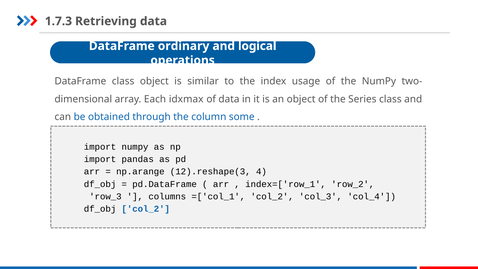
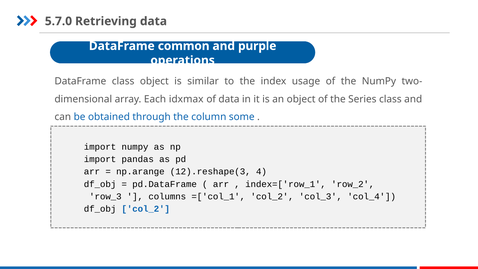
1.7.3: 1.7.3 -> 5.7.0
ordinary: ordinary -> common
logical: logical -> purple
